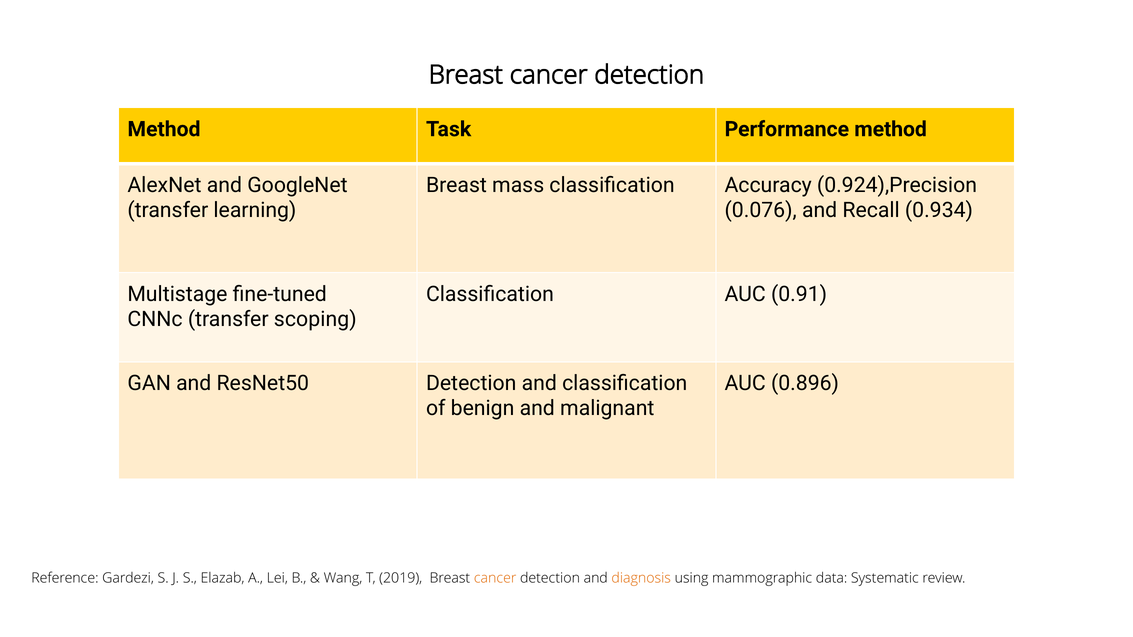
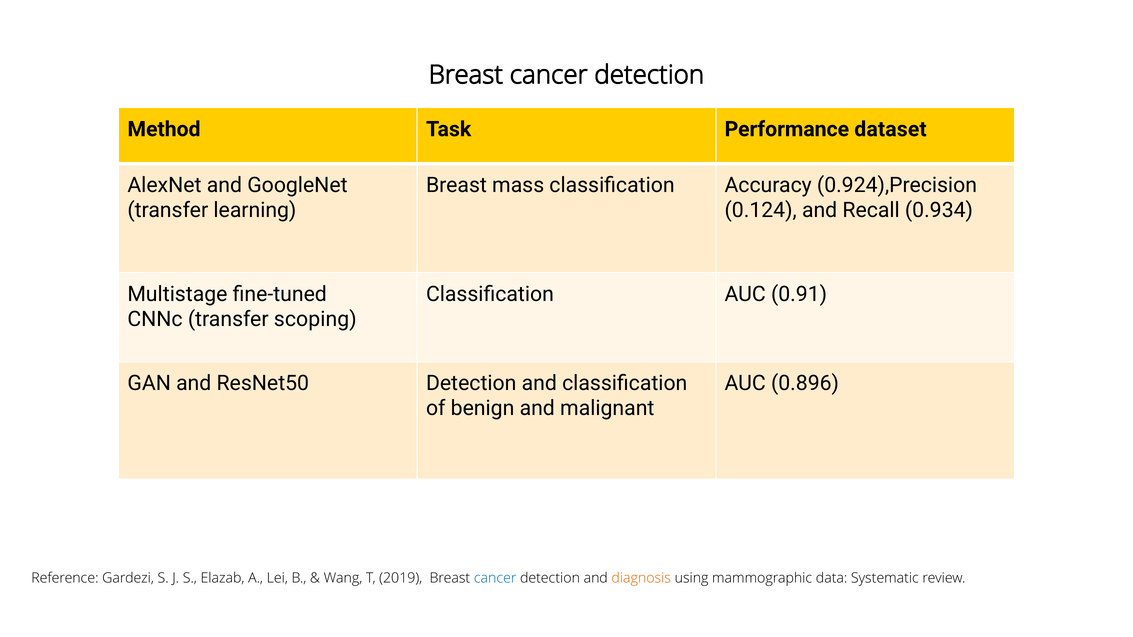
Performance method: method -> dataset
0.076: 0.076 -> 0.124
cancer at (495, 578) colour: orange -> blue
